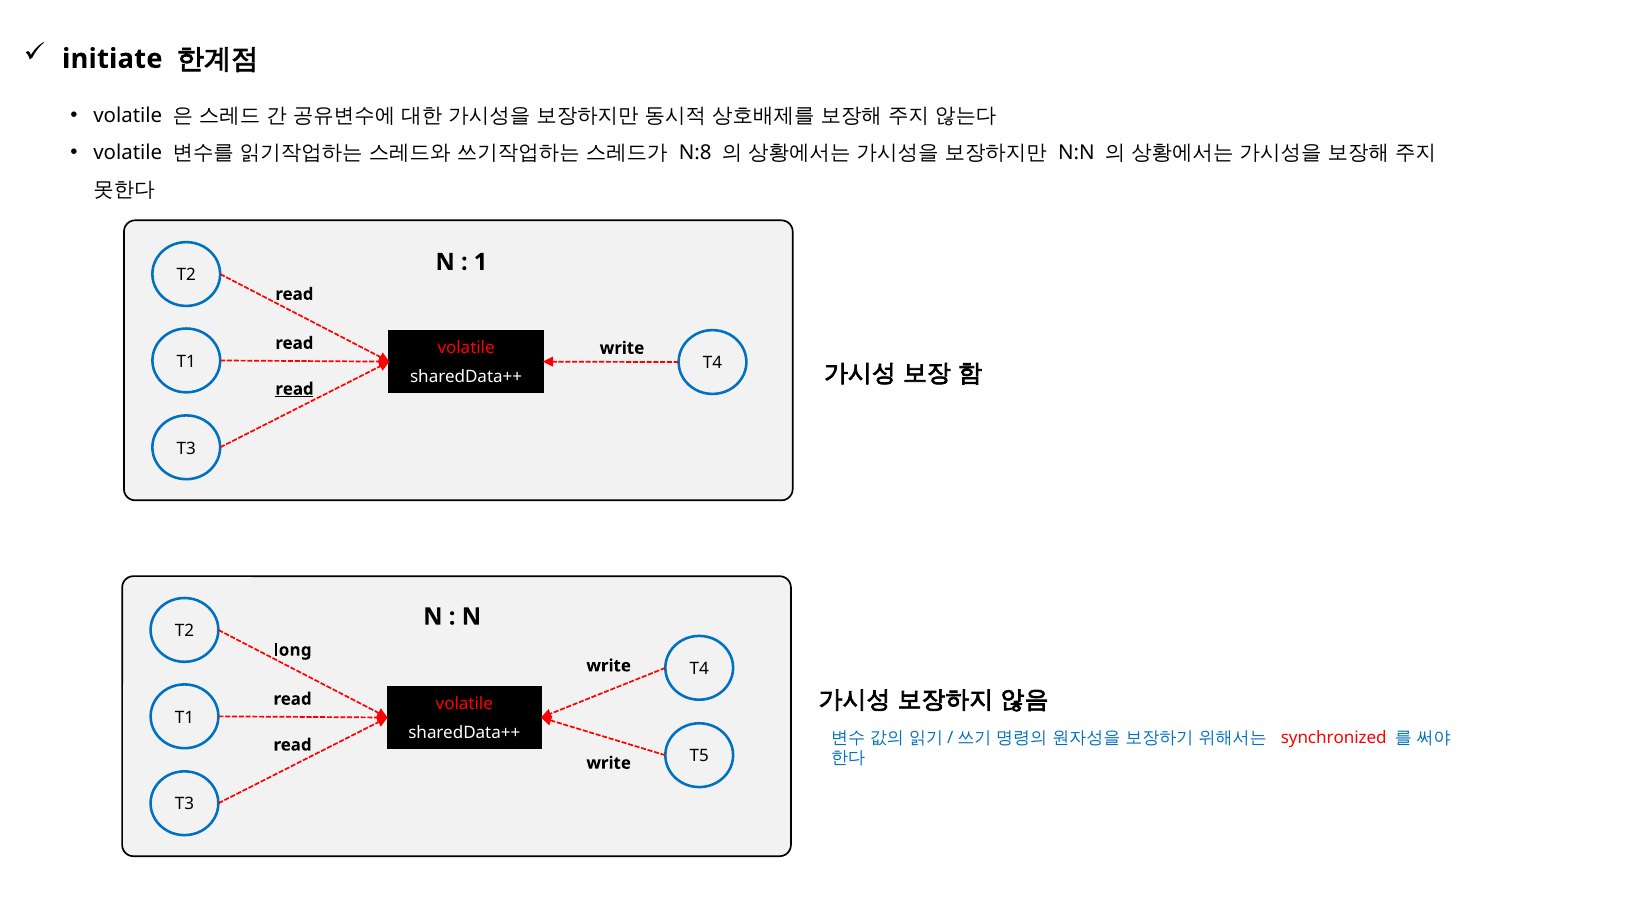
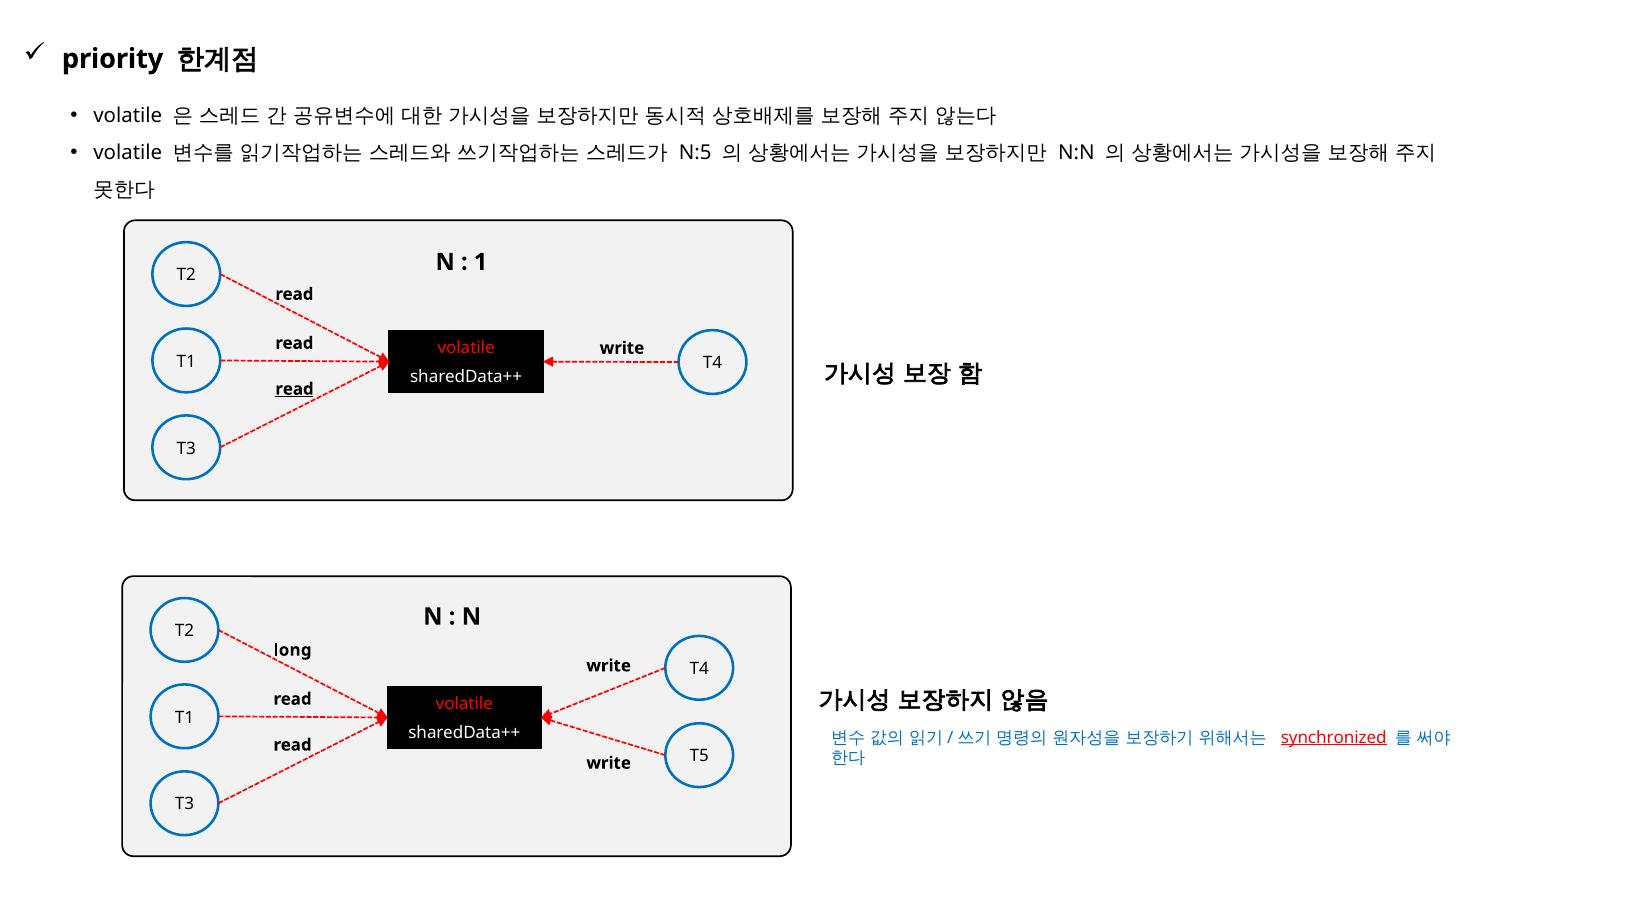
initiate: initiate -> priority
N:8: N:8 -> N:5
synchronized underline: none -> present
